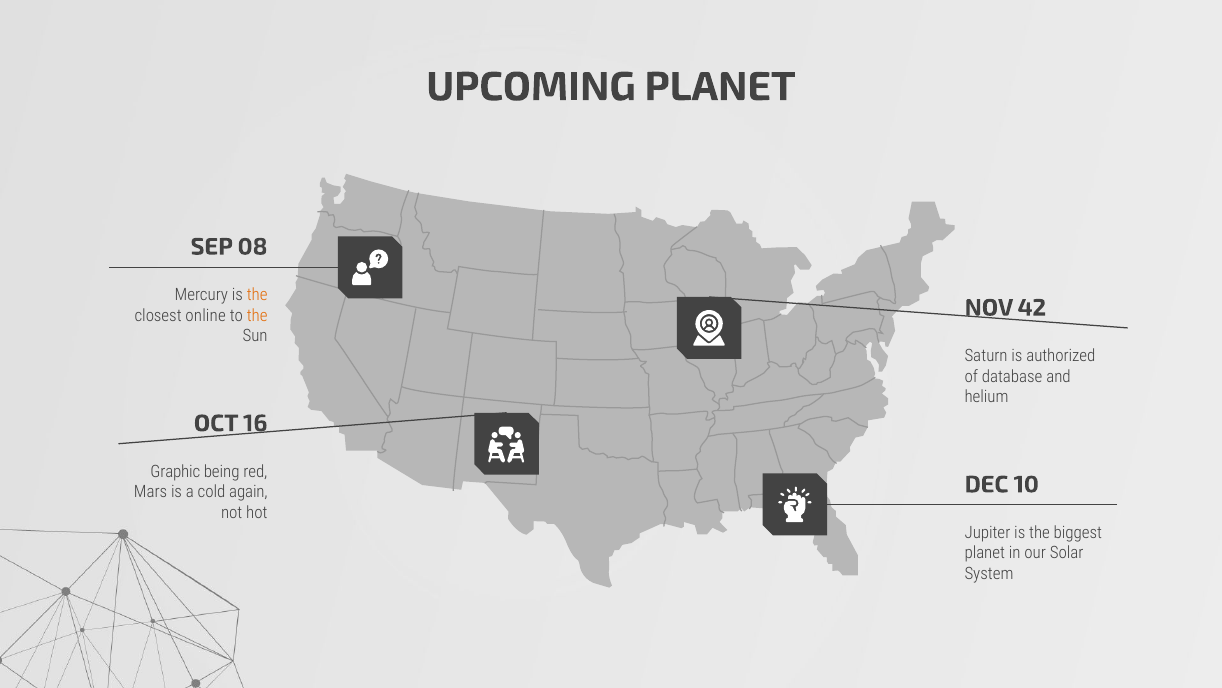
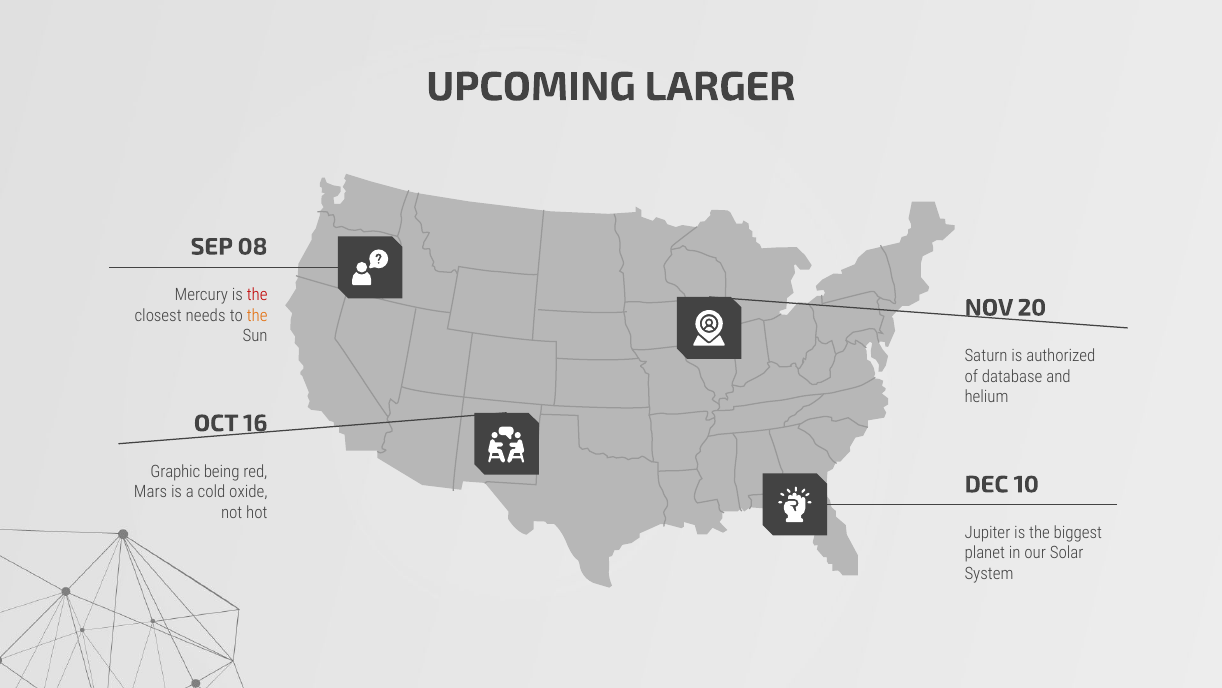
UPCOMING PLANET: PLANET -> LARGER
the at (257, 295) colour: orange -> red
42: 42 -> 20
online: online -> needs
again: again -> oxide
